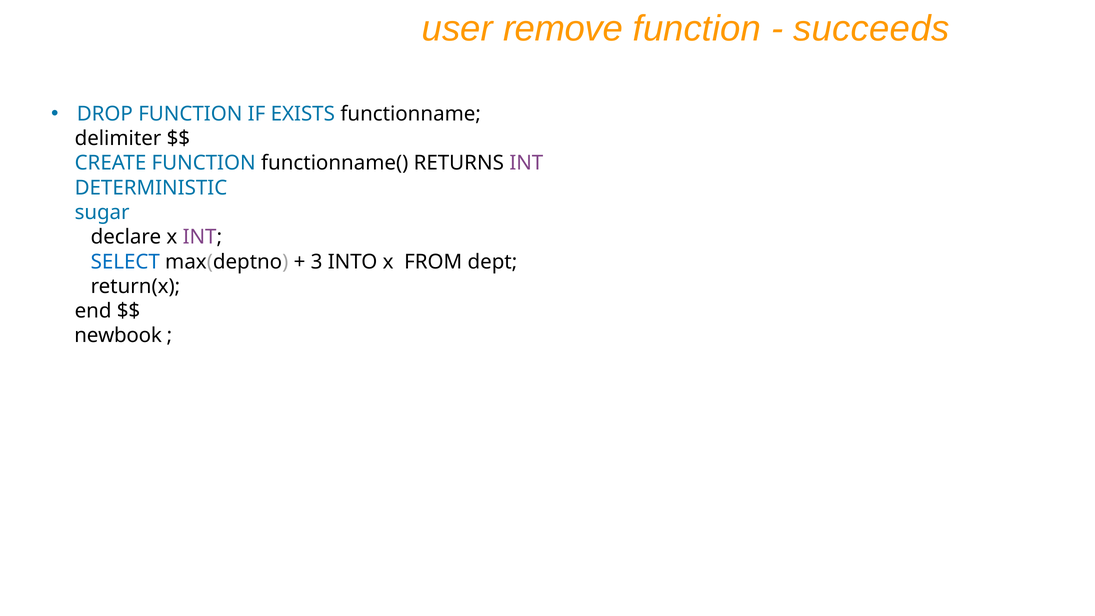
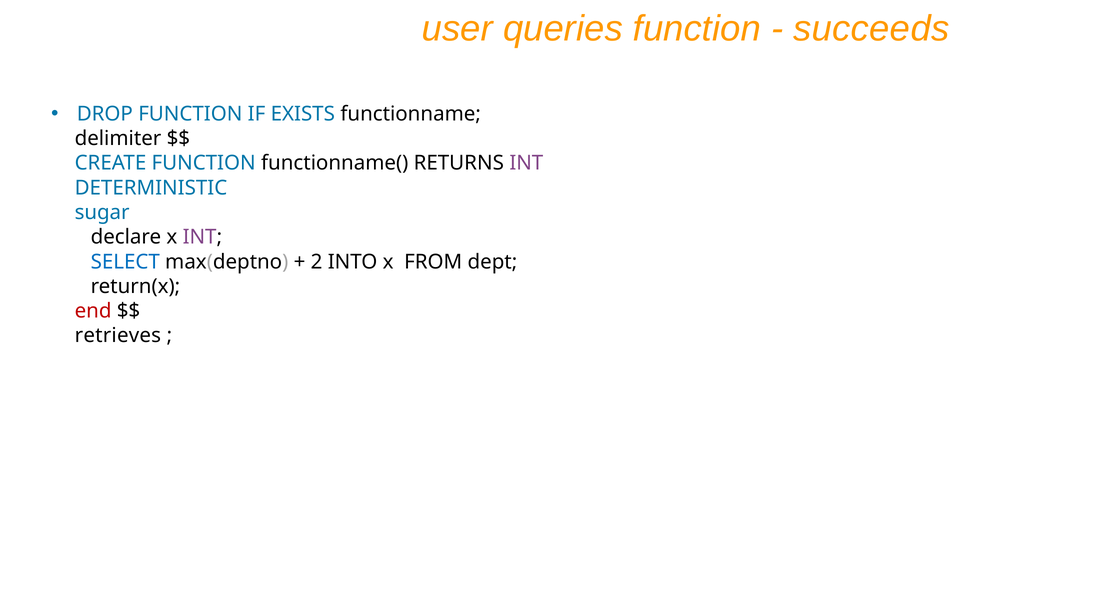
remove: remove -> queries
3: 3 -> 2
end colour: black -> red
newbook: newbook -> retrieves
